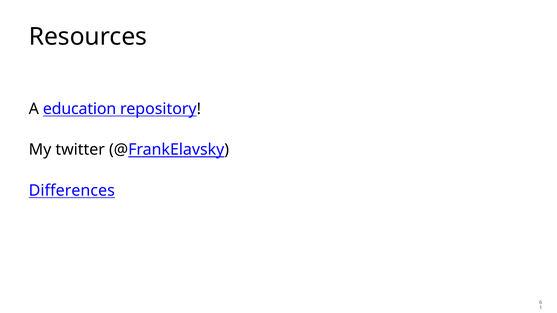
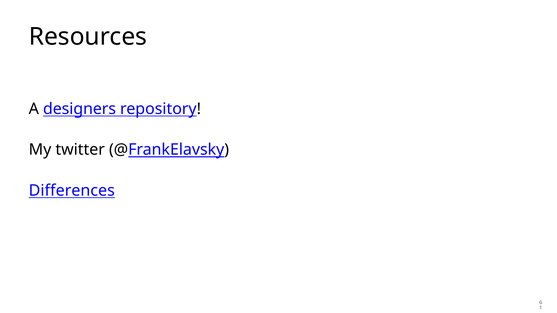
education: education -> designers
